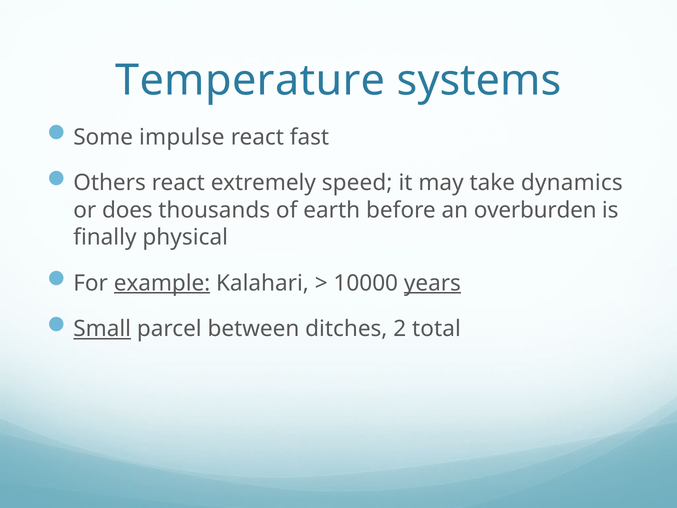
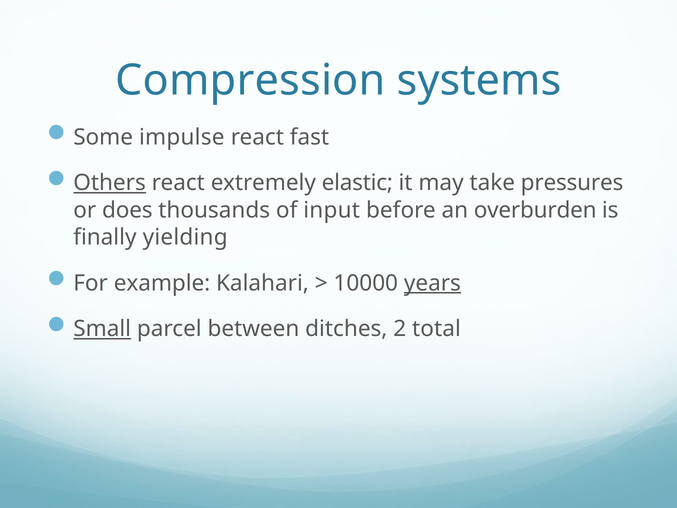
Temperature: Temperature -> Compression
Others underline: none -> present
speed: speed -> elastic
dynamics: dynamics -> pressures
earth: earth -> input
physical: physical -> yielding
example underline: present -> none
